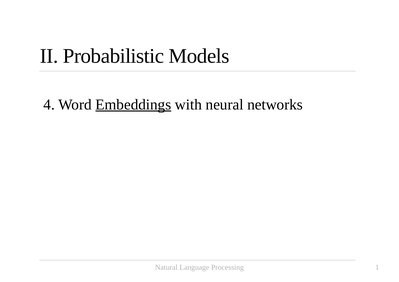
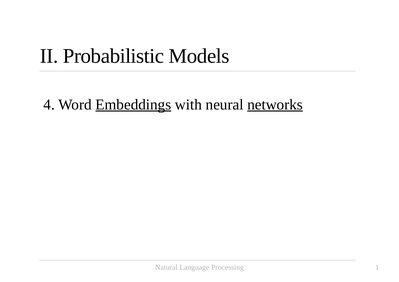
networks underline: none -> present
